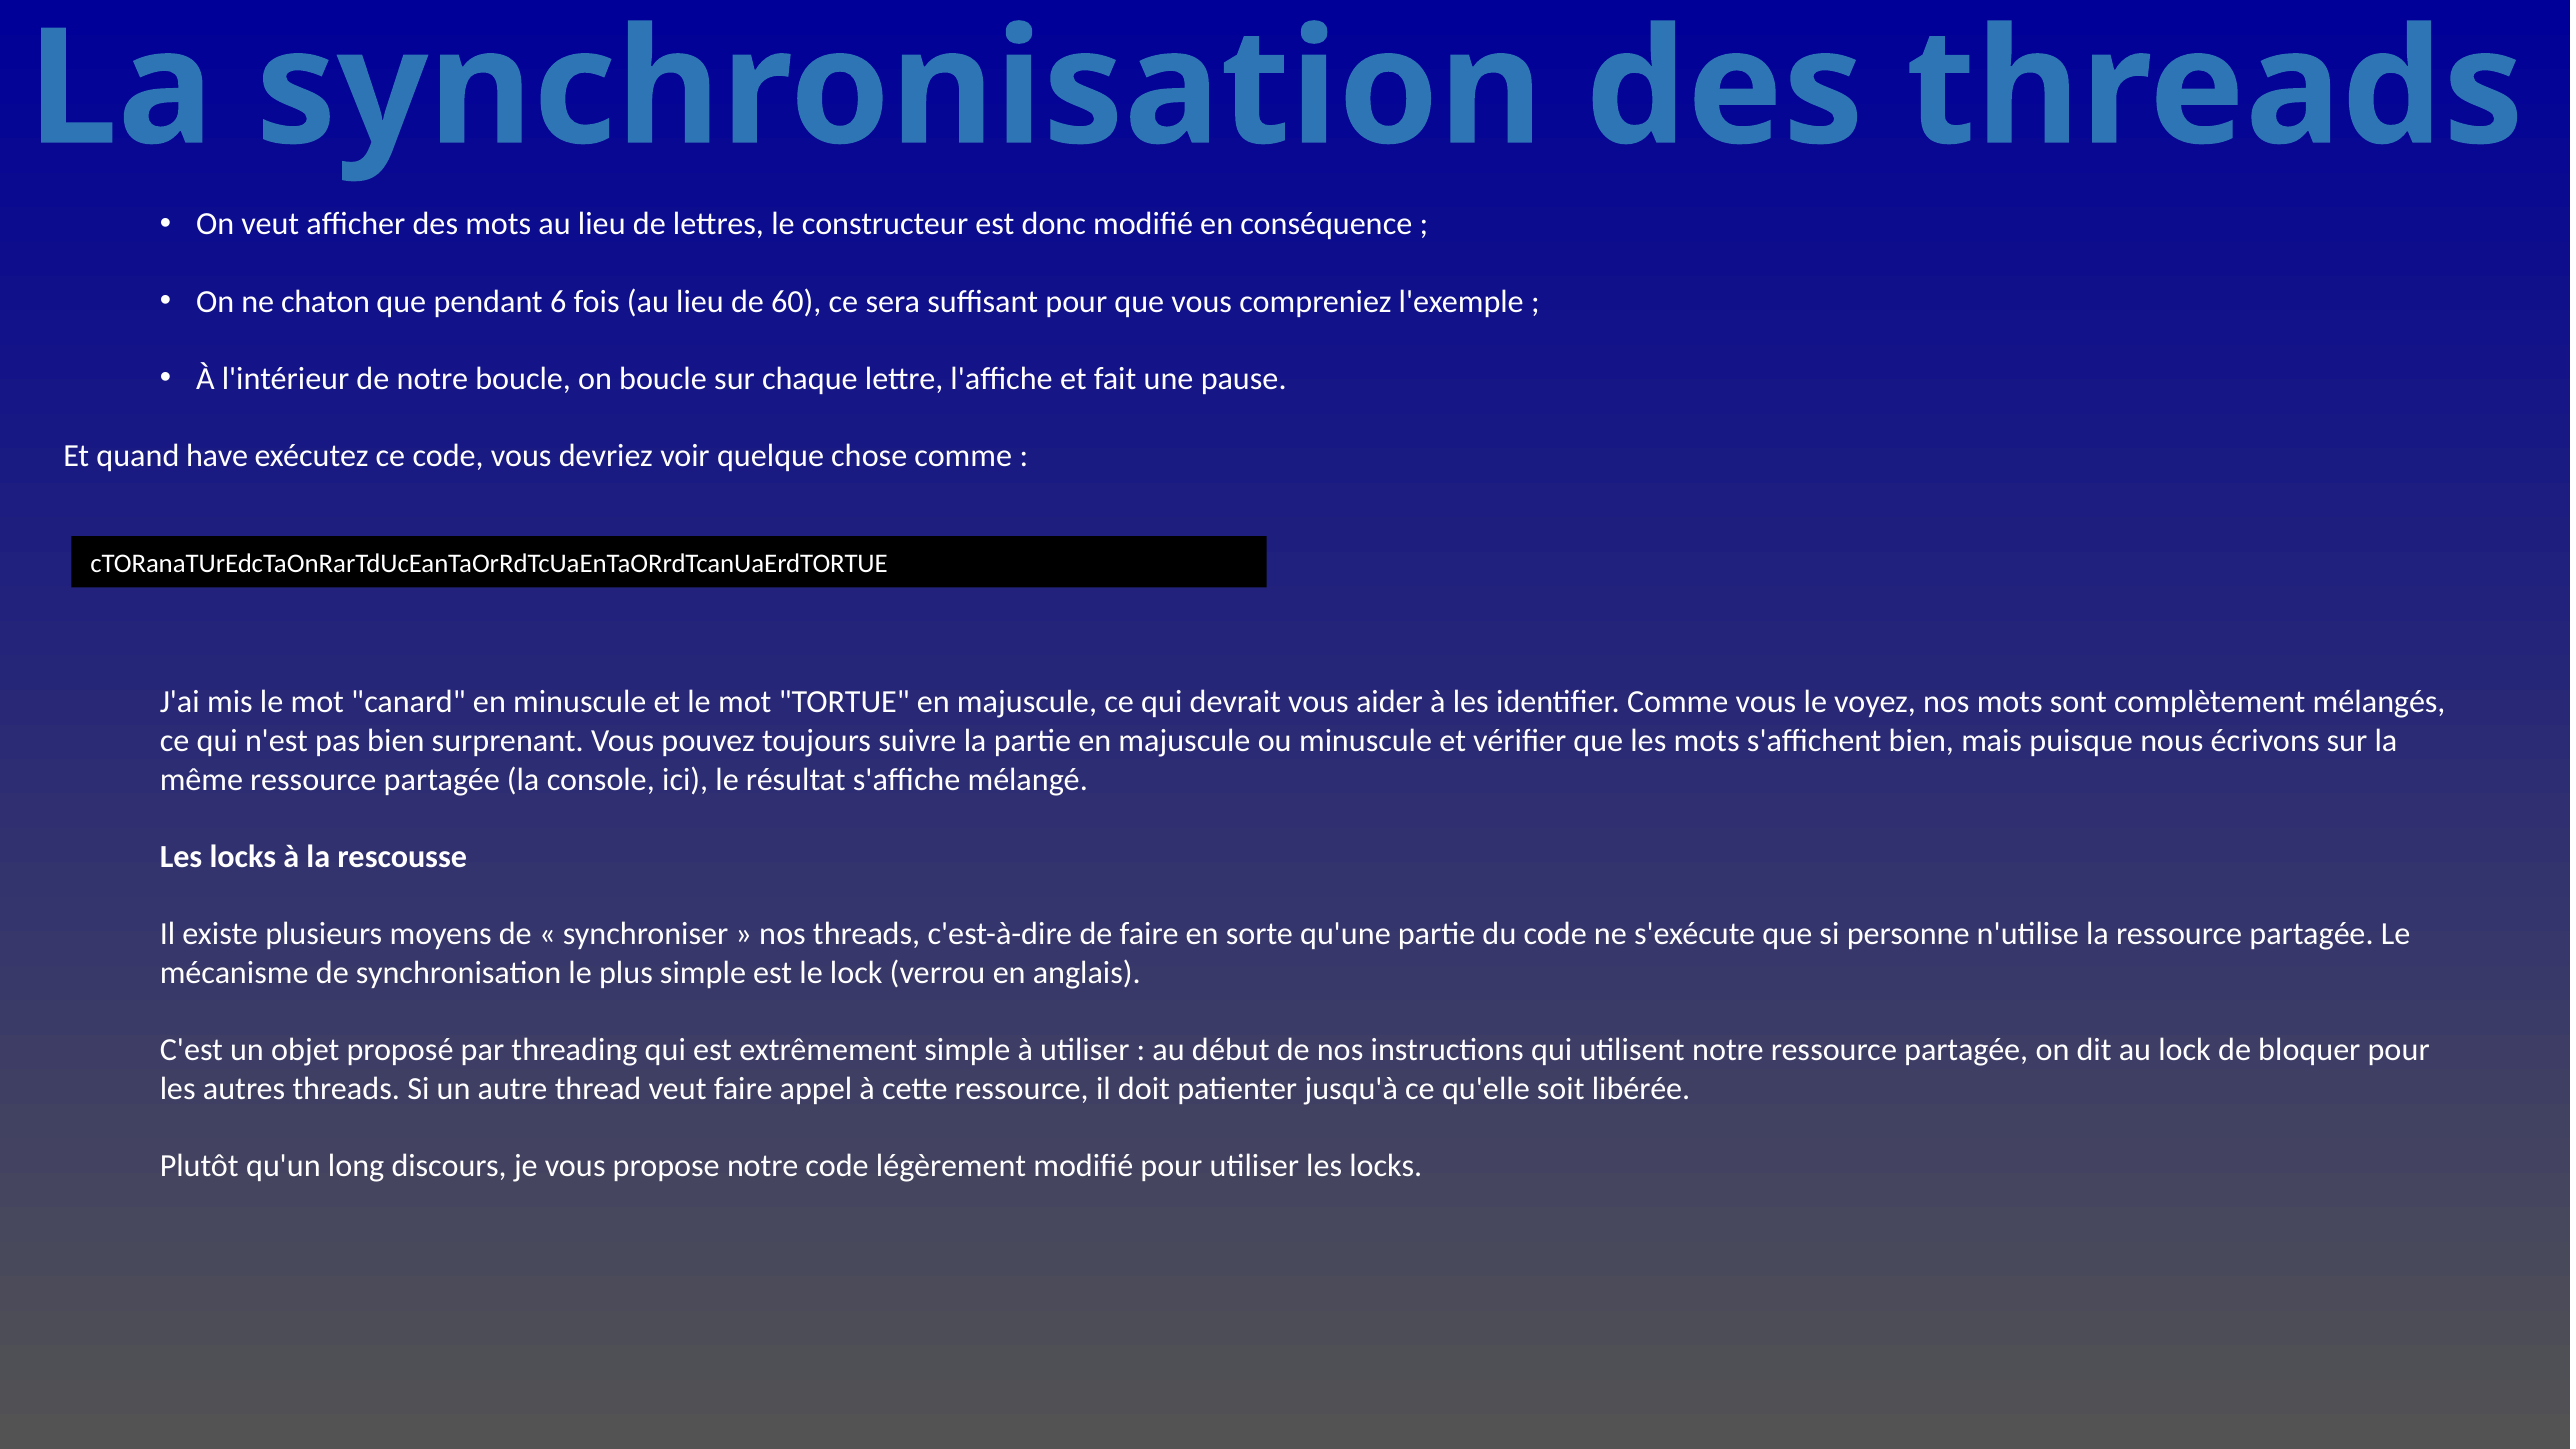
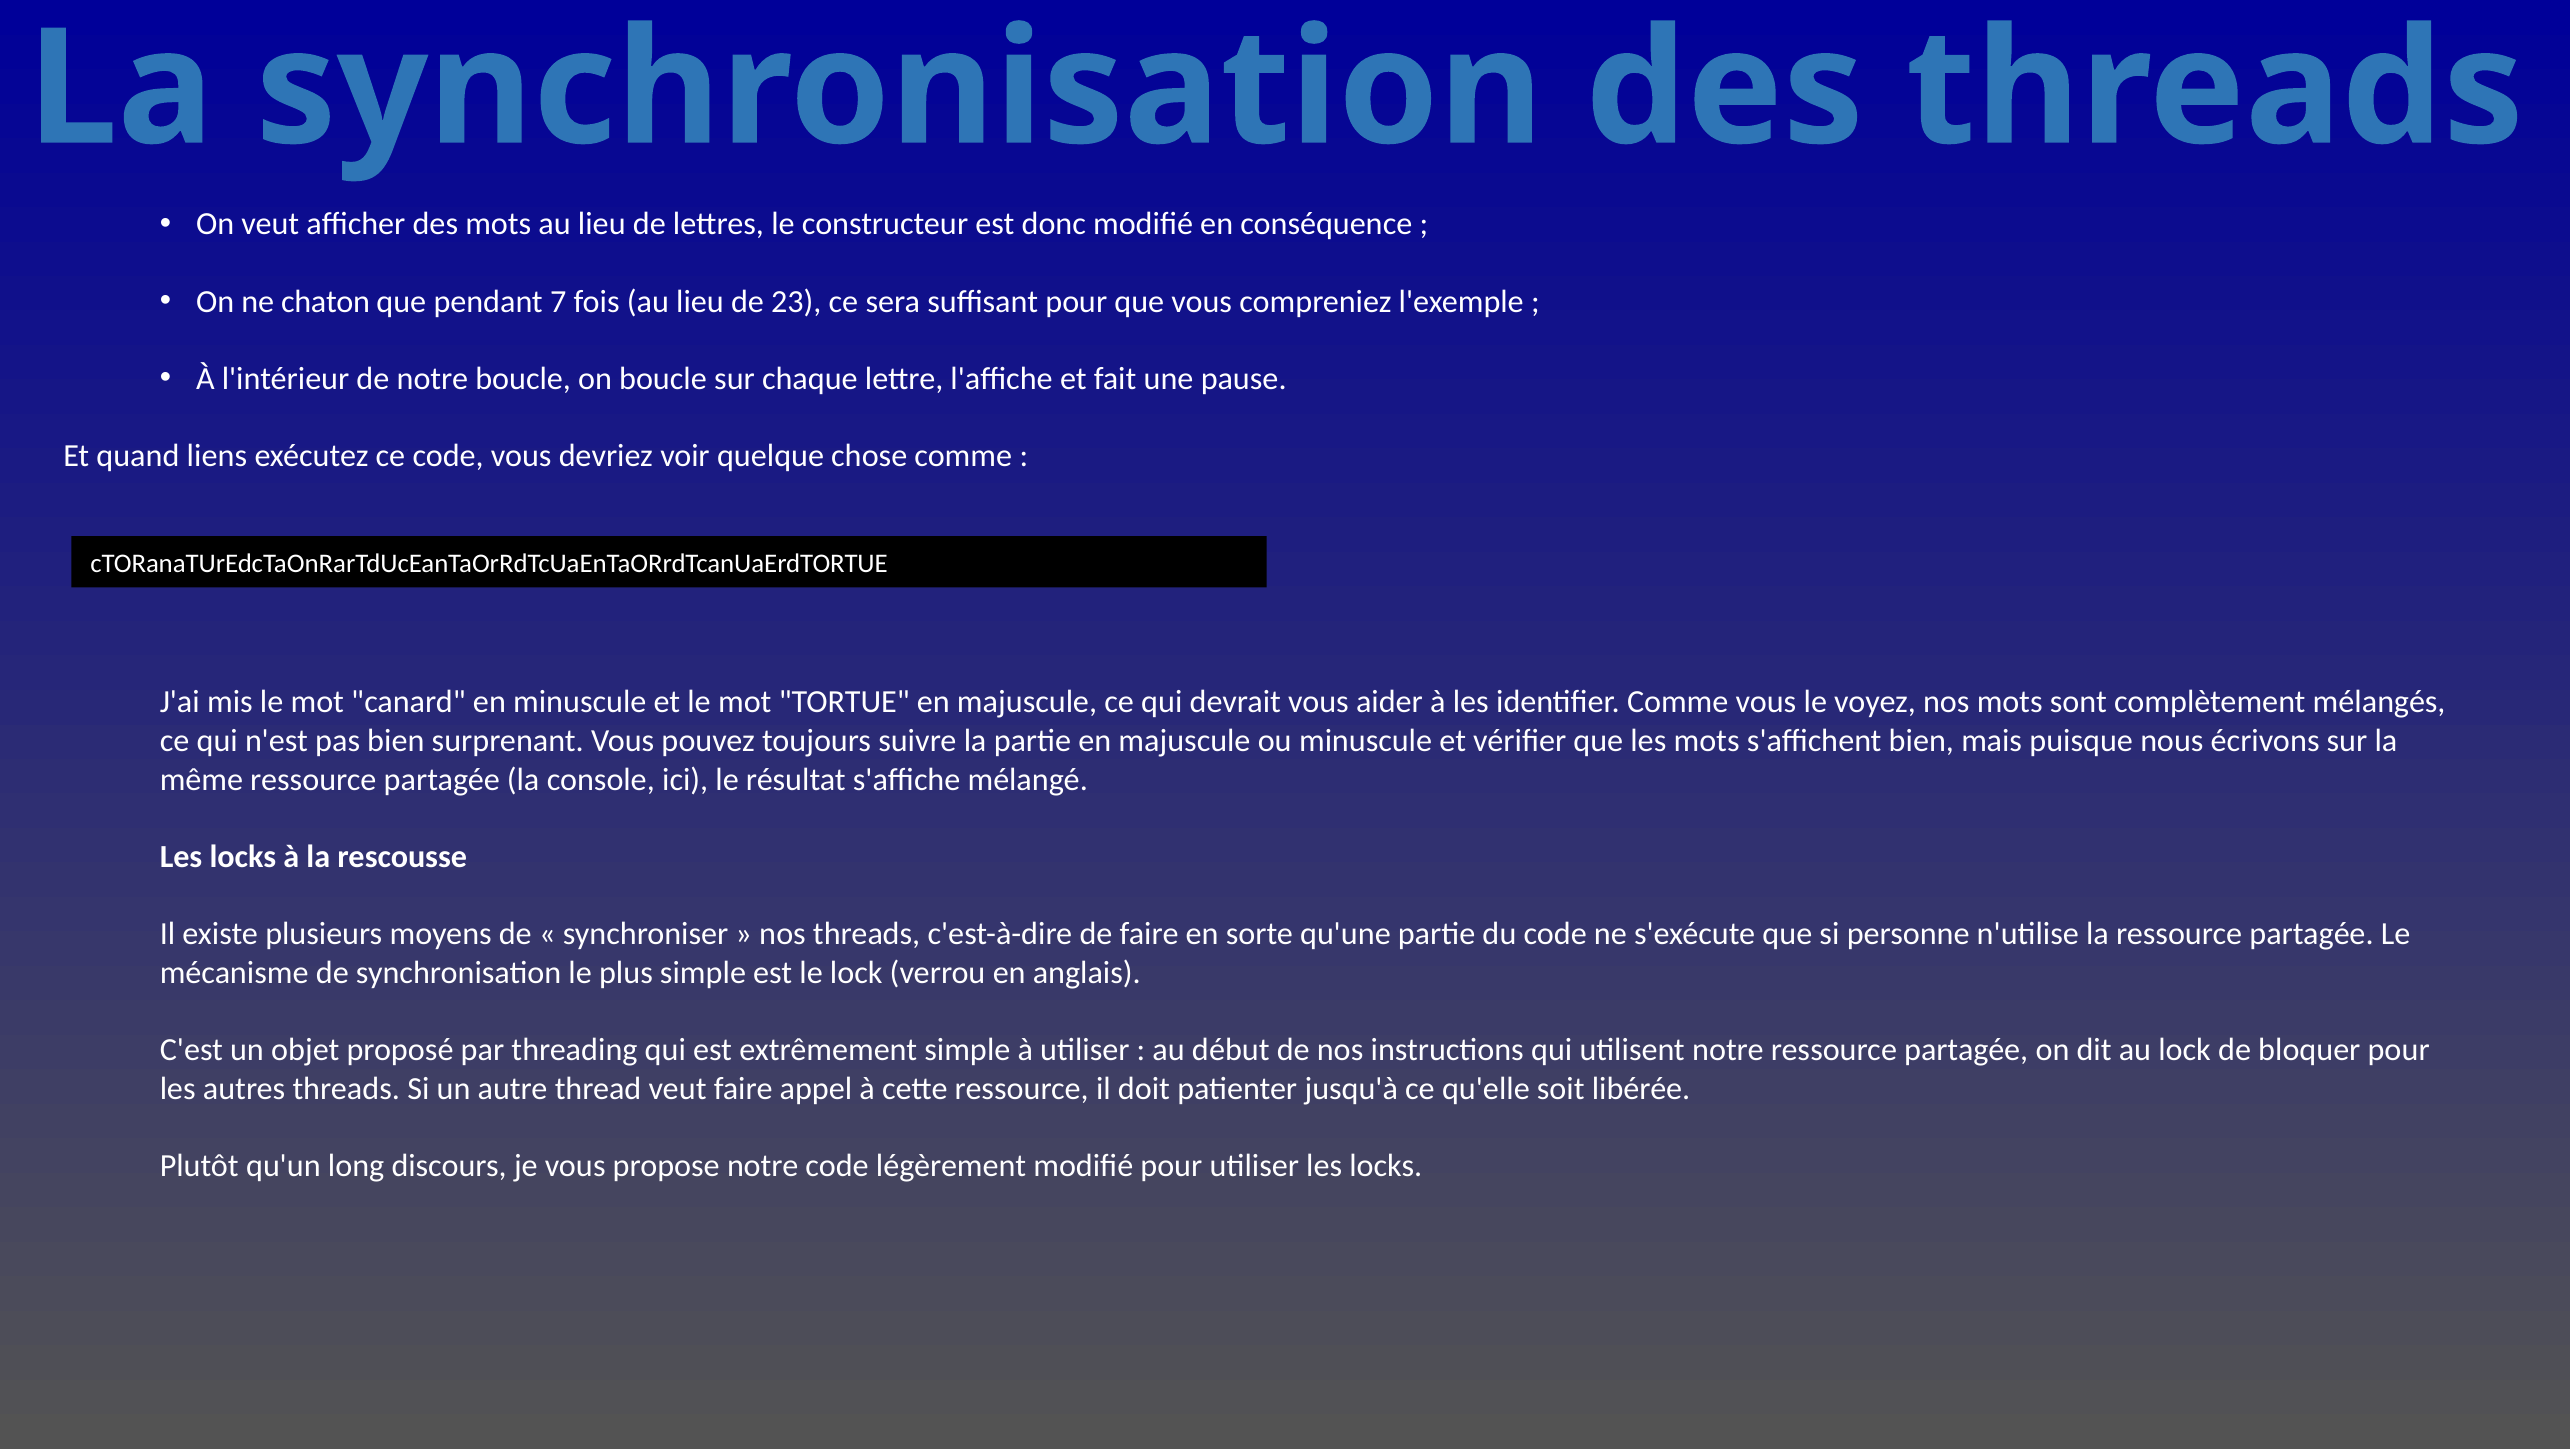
6: 6 -> 7
60: 60 -> 23
have: have -> liens
